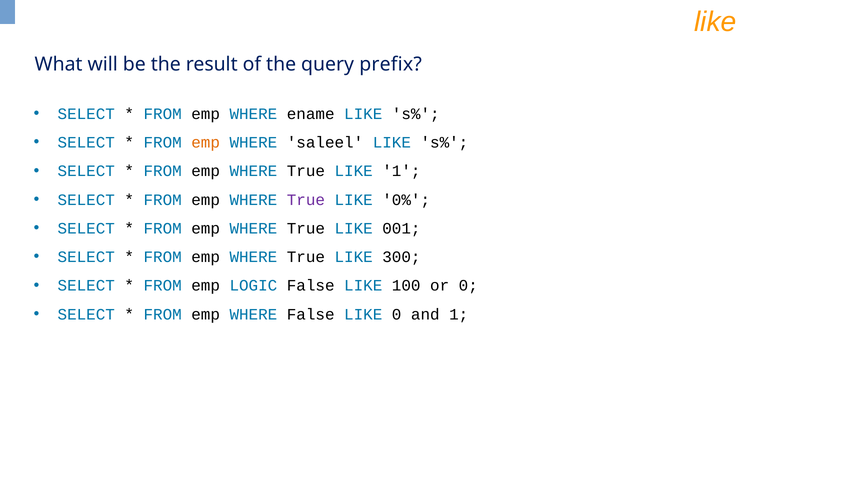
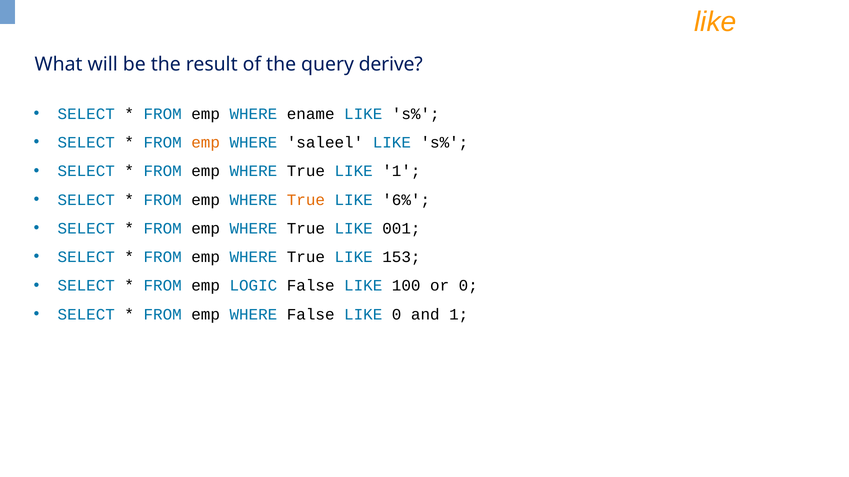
prefix: prefix -> derive
True at (306, 200) colour: purple -> orange
0%: 0% -> 6%
300: 300 -> 153
